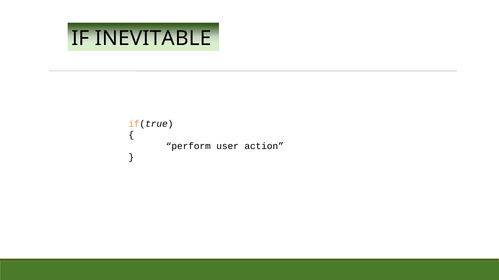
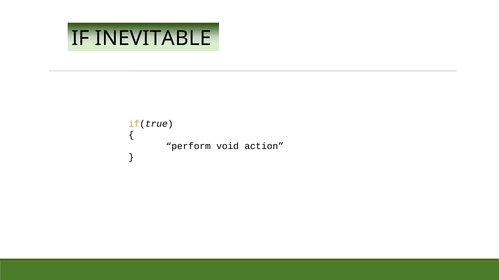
user: user -> void
